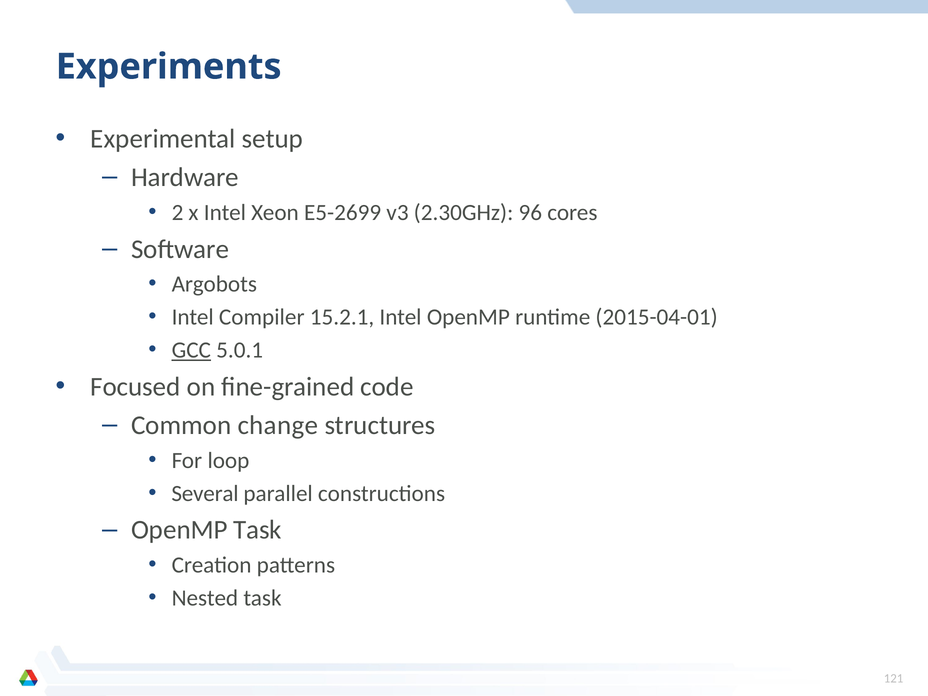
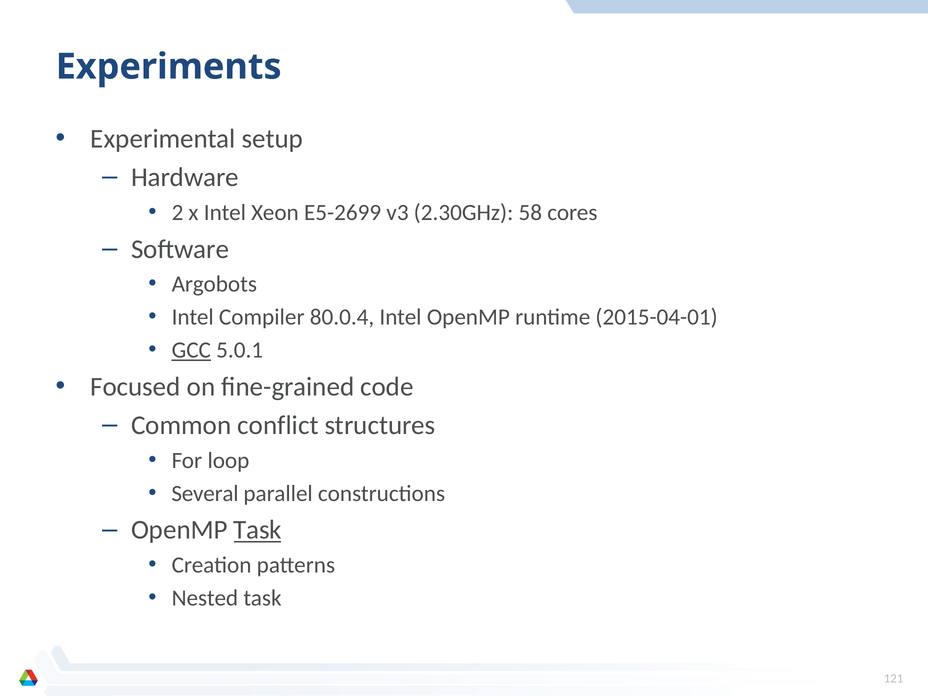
96: 96 -> 58
15.2.1: 15.2.1 -> 80.0.4
change: change -> conflict
Task at (258, 530) underline: none -> present
